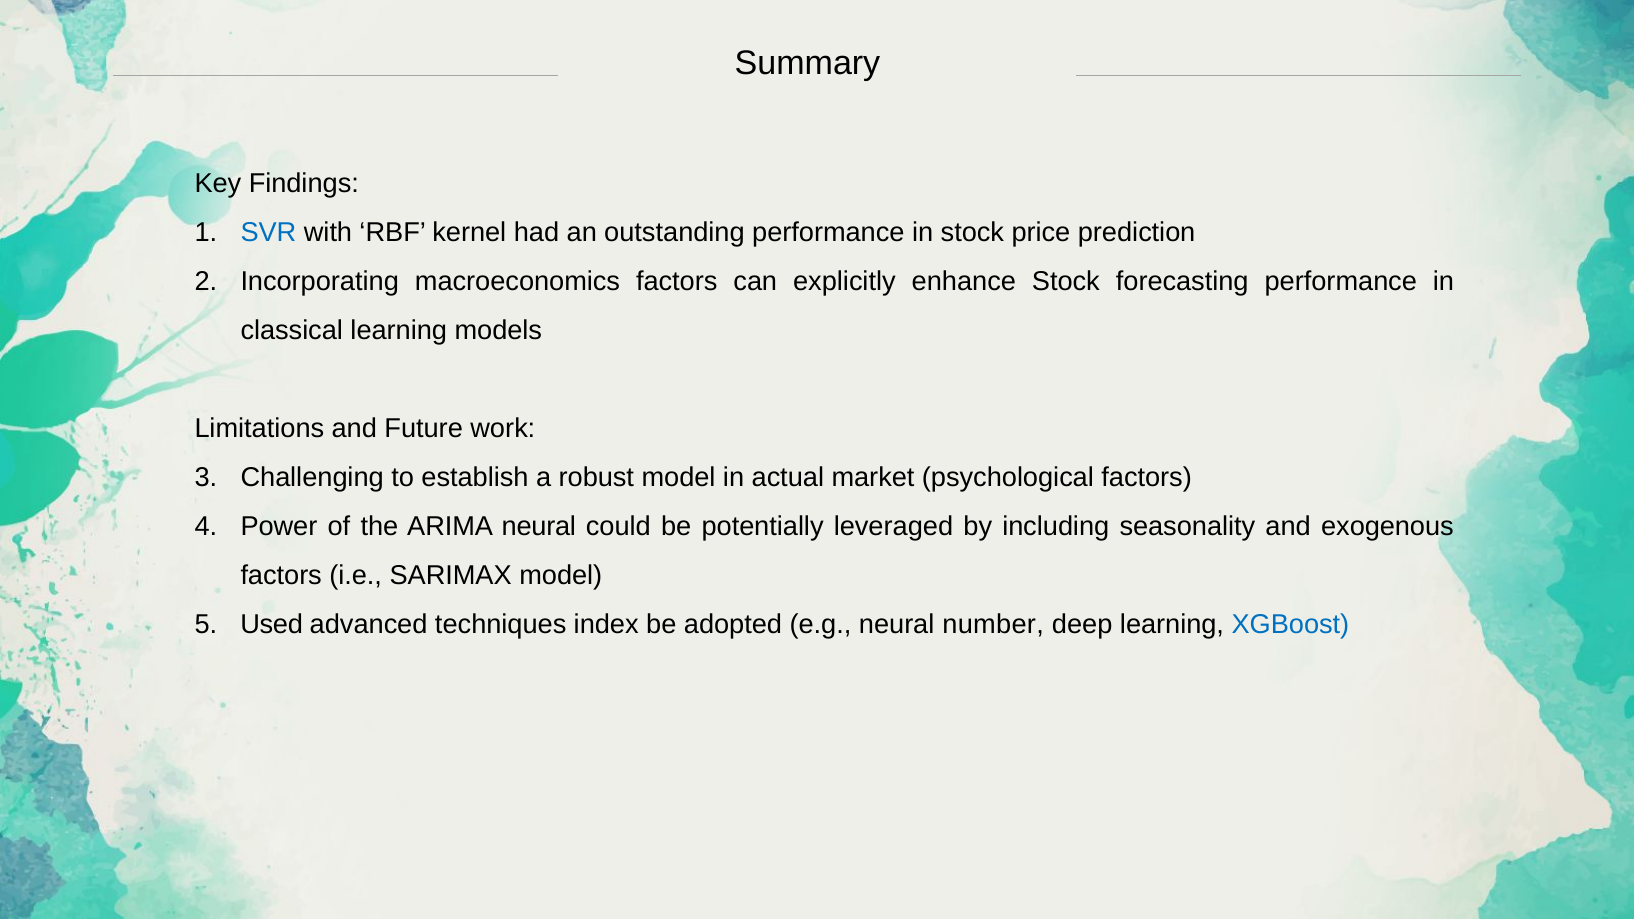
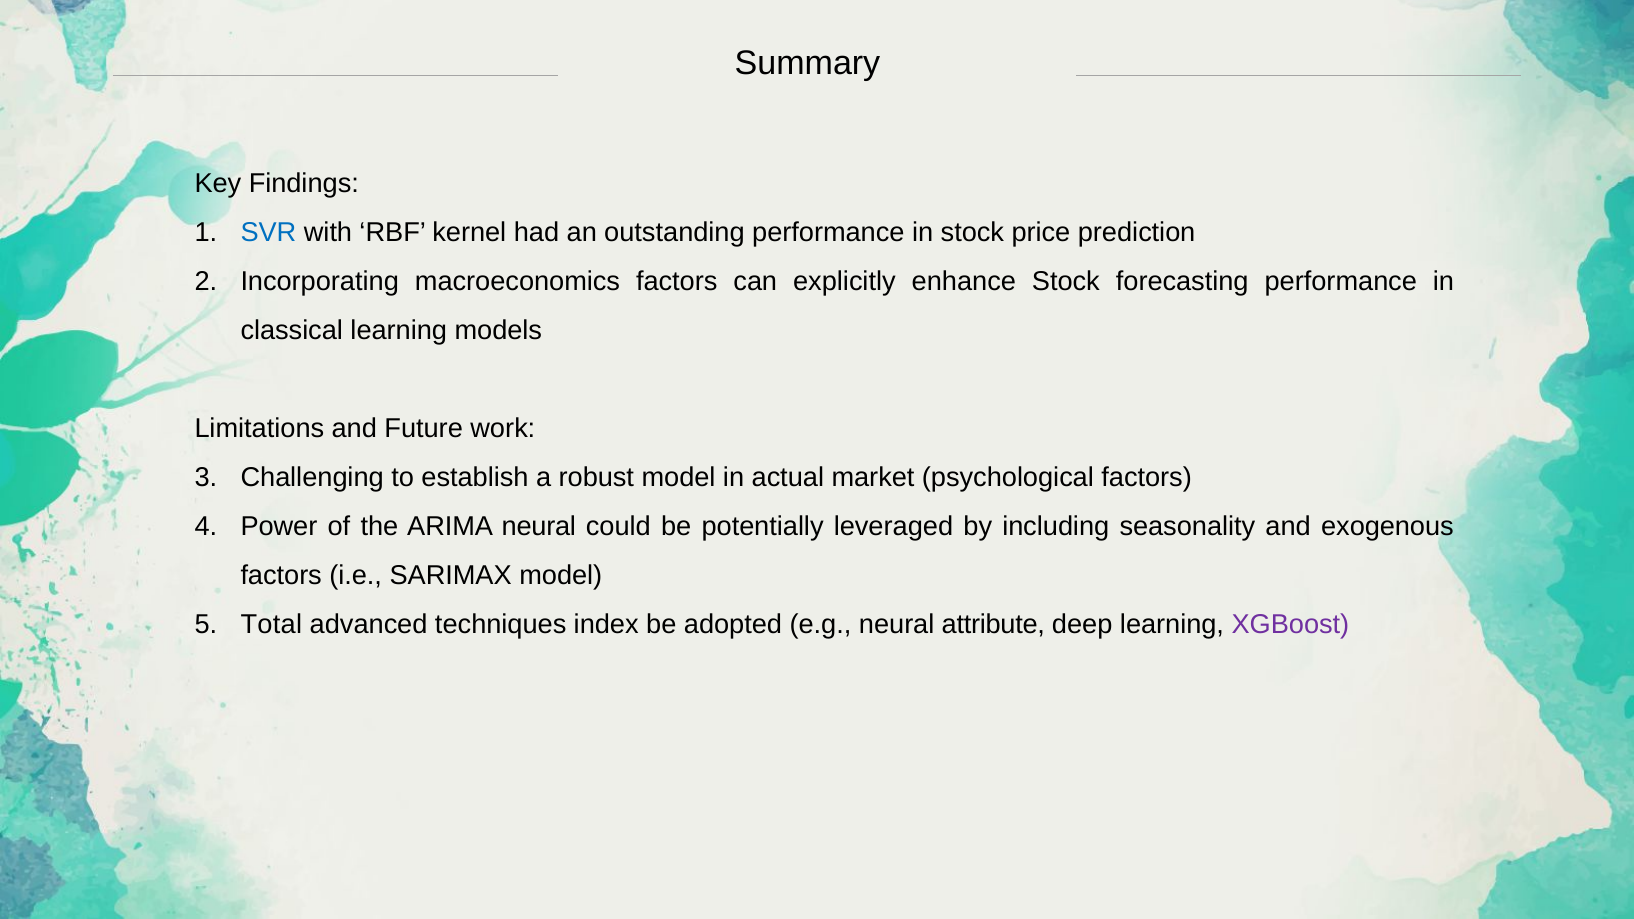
Used: Used -> Total
number: number -> attribute
XGBoost colour: blue -> purple
